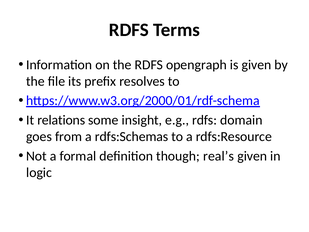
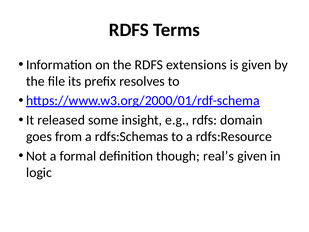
opengraph: opengraph -> extensions
relations: relations -> released
